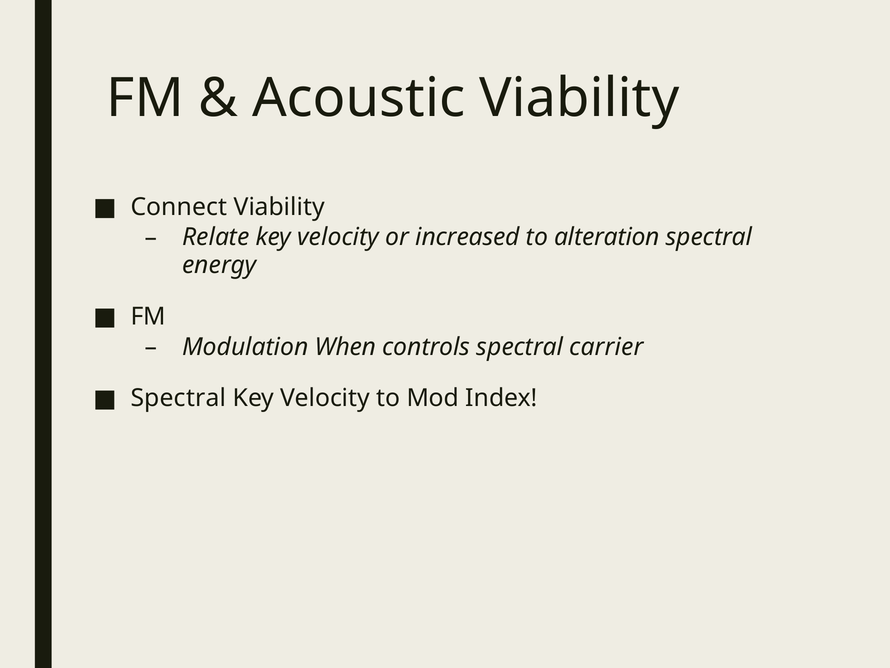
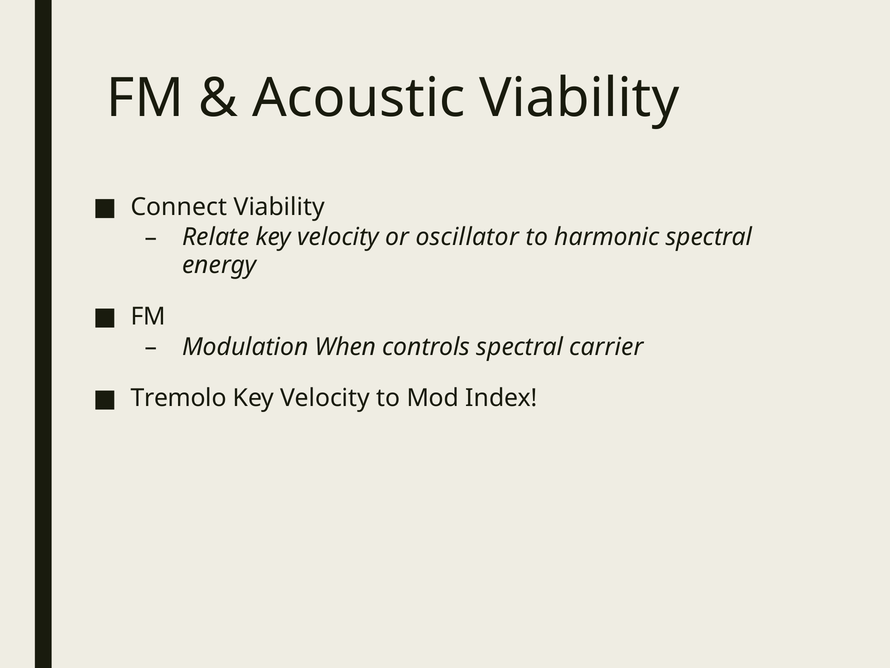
increased: increased -> oscillator
alteration: alteration -> harmonic
Spectral at (178, 398): Spectral -> Tremolo
